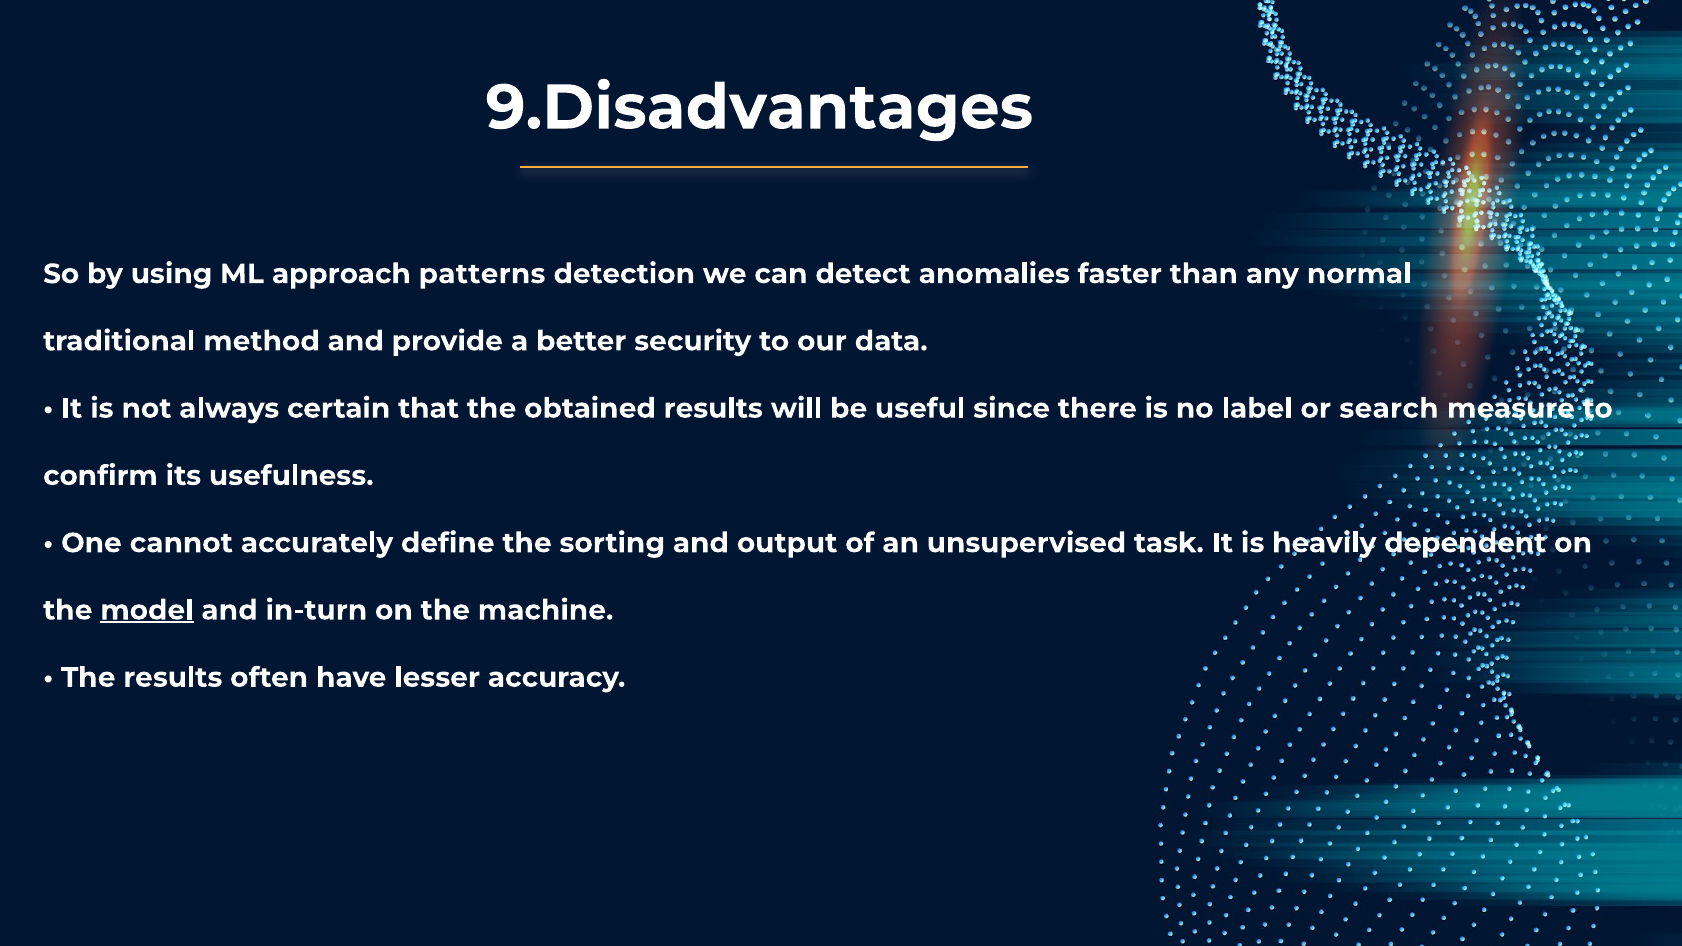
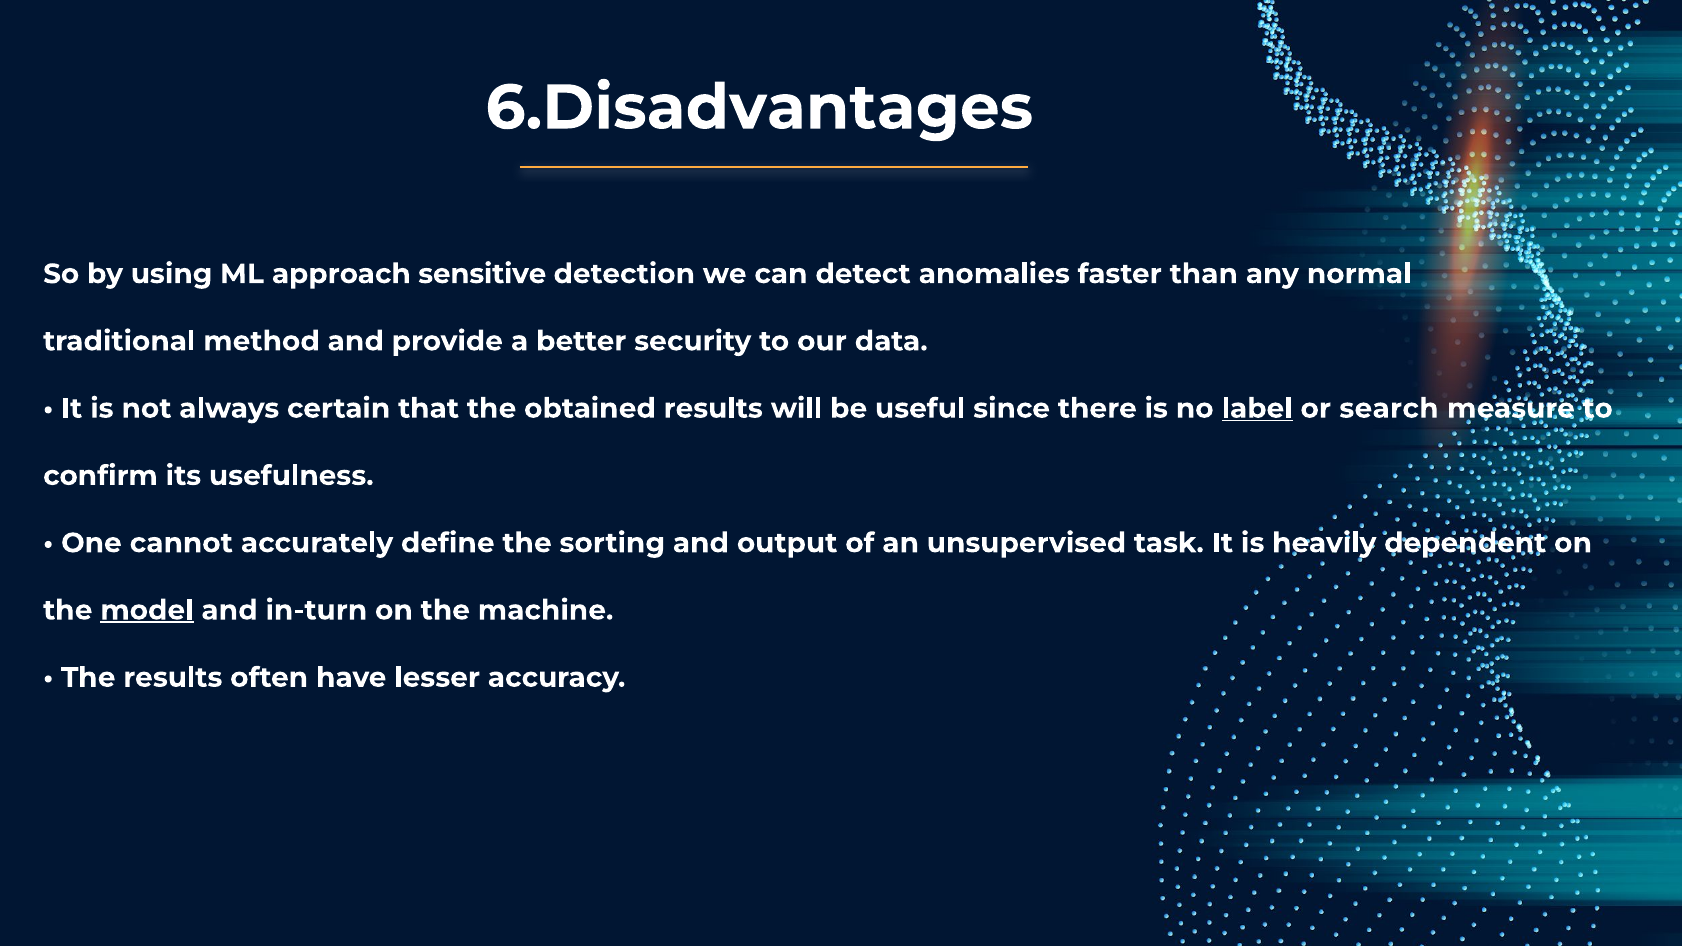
9.Disadvantages: 9.Disadvantages -> 6.Disadvantages
patterns: patterns -> sensitive
label underline: none -> present
